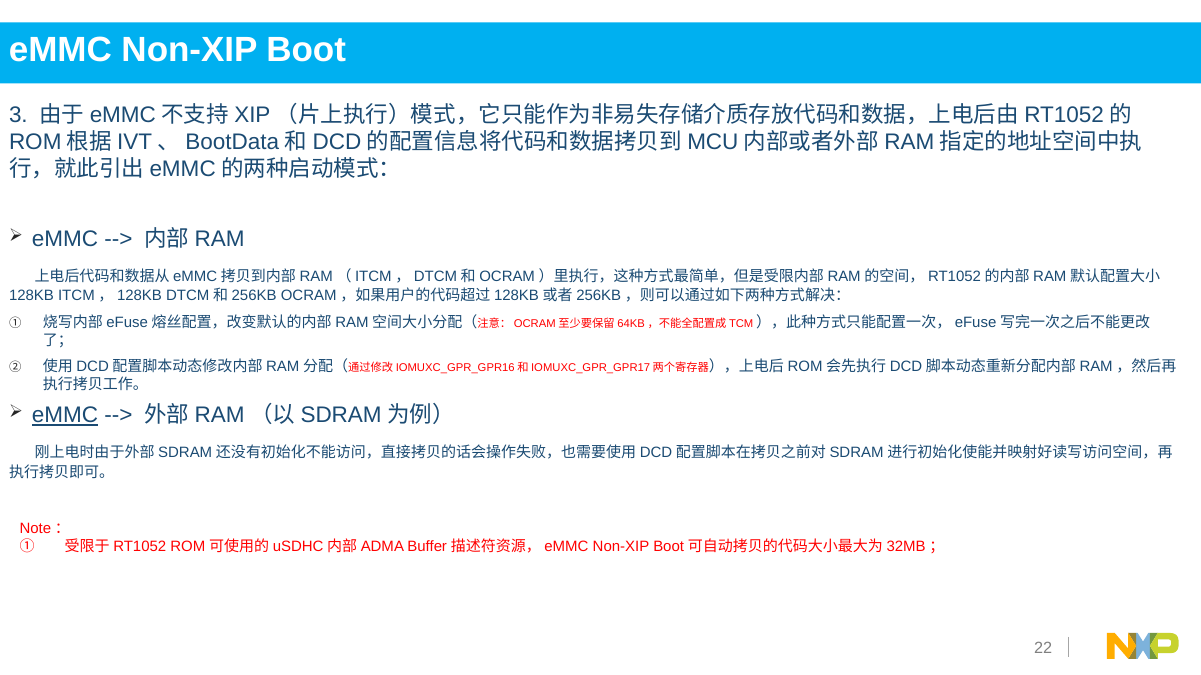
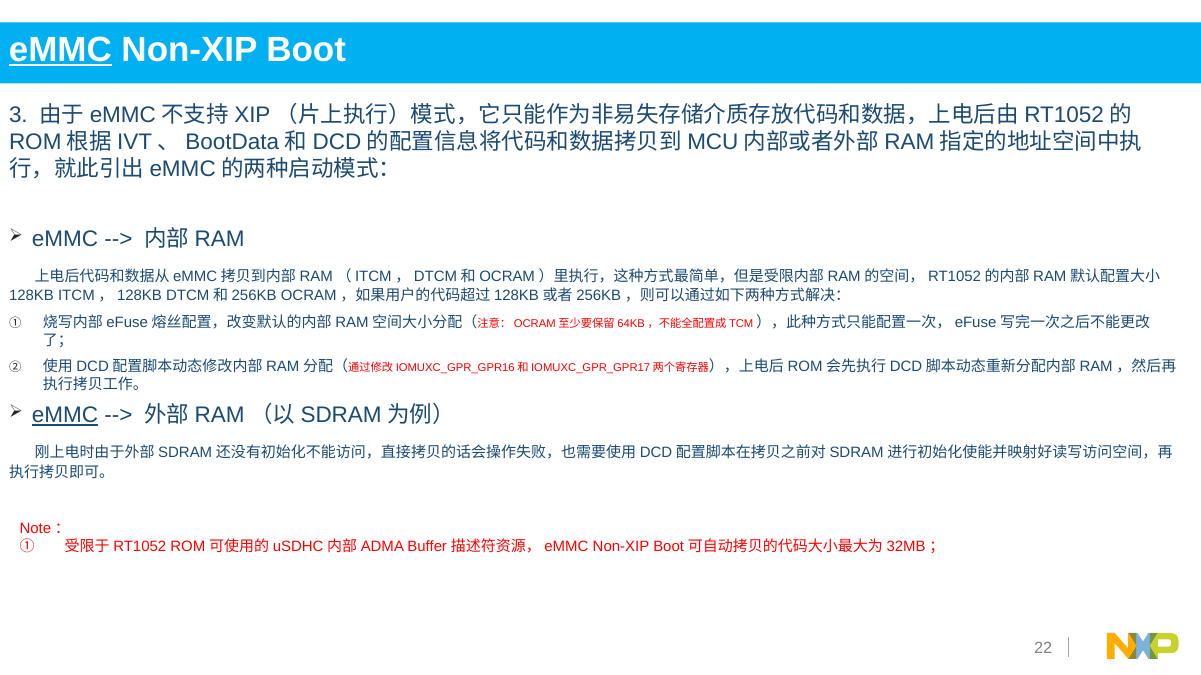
eMMC at (60, 50) underline: none -> present
